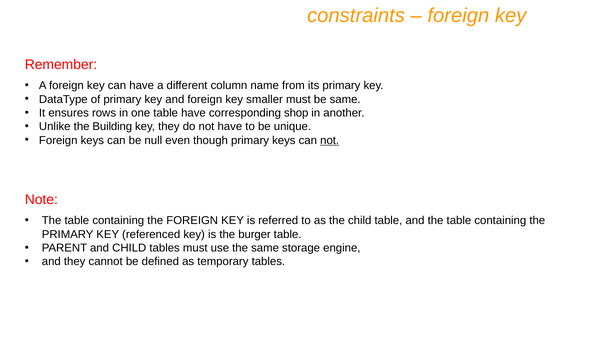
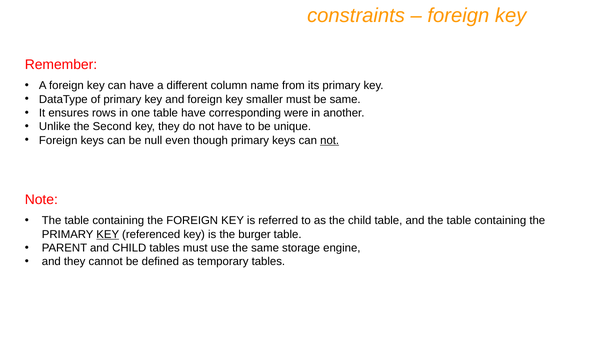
shop: shop -> were
Building: Building -> Second
KEY at (108, 235) underline: none -> present
